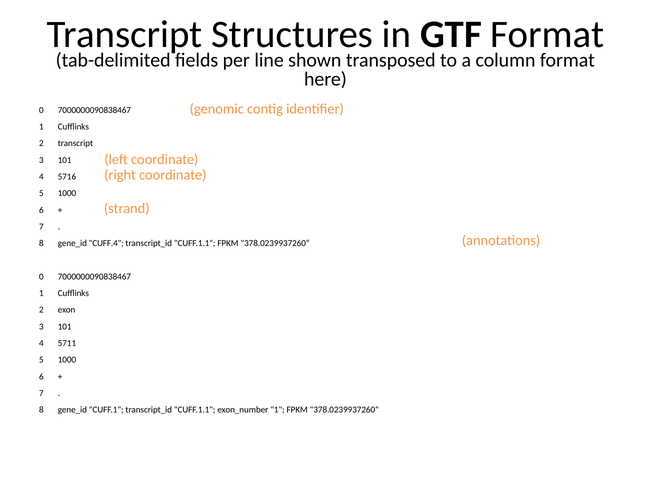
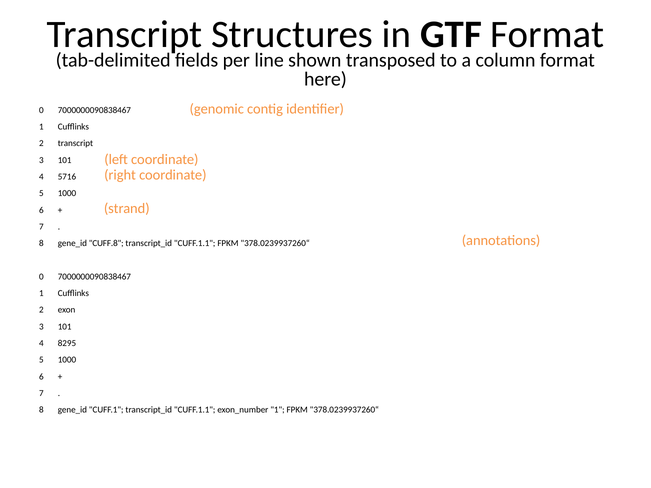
CUFF.4: CUFF.4 -> CUFF.8
5711: 5711 -> 8295
